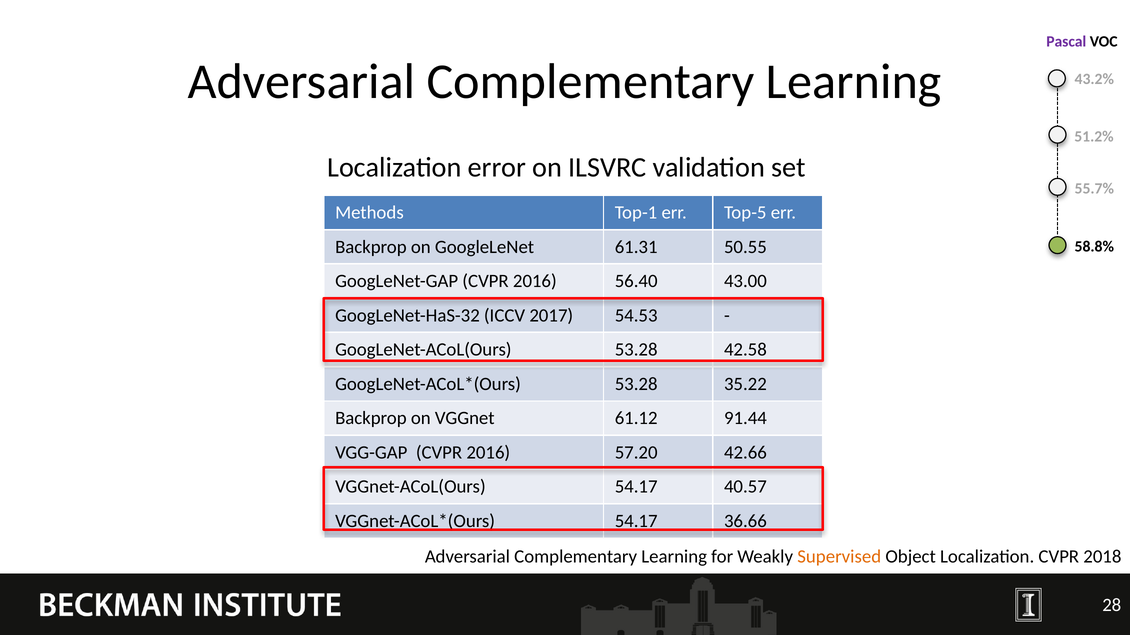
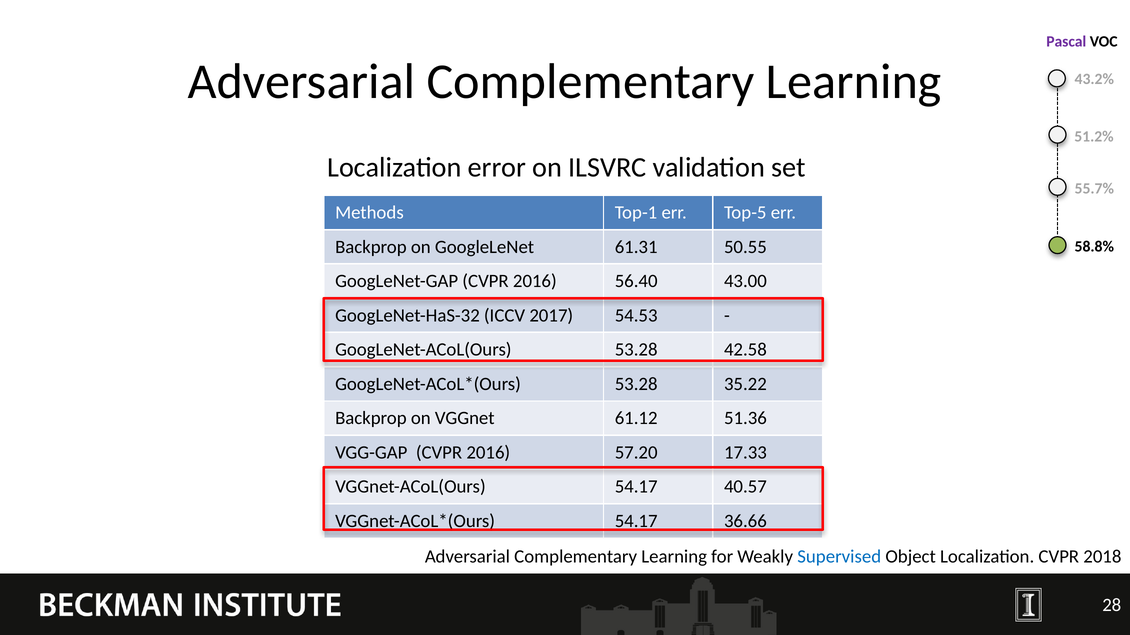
91.44: 91.44 -> 51.36
42.66: 42.66 -> 17.33
Supervised colour: orange -> blue
